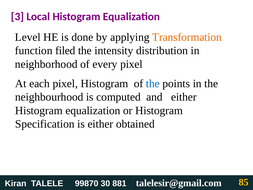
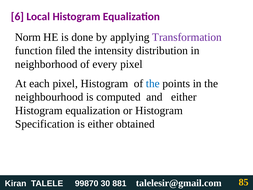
3: 3 -> 6
Level: Level -> Norm
Transformation colour: orange -> purple
